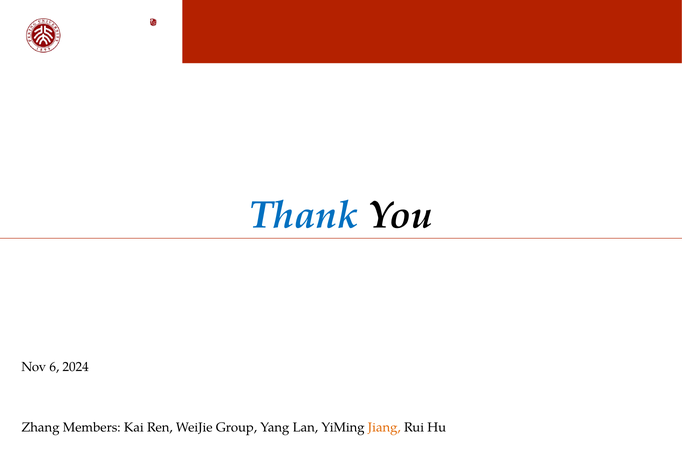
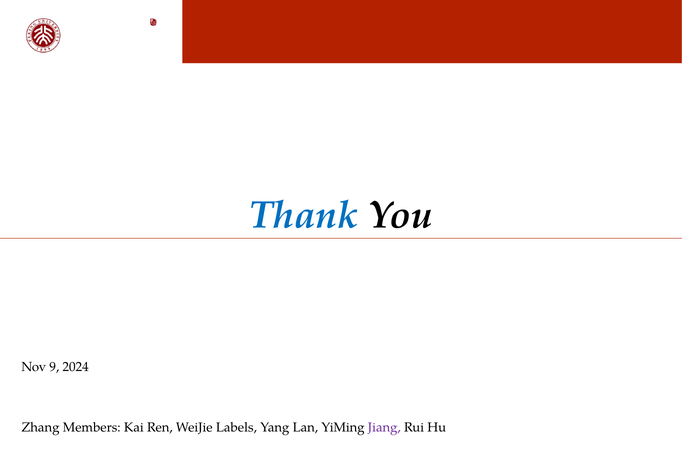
6: 6 -> 9
Group: Group -> Labels
Jiang colour: orange -> purple
